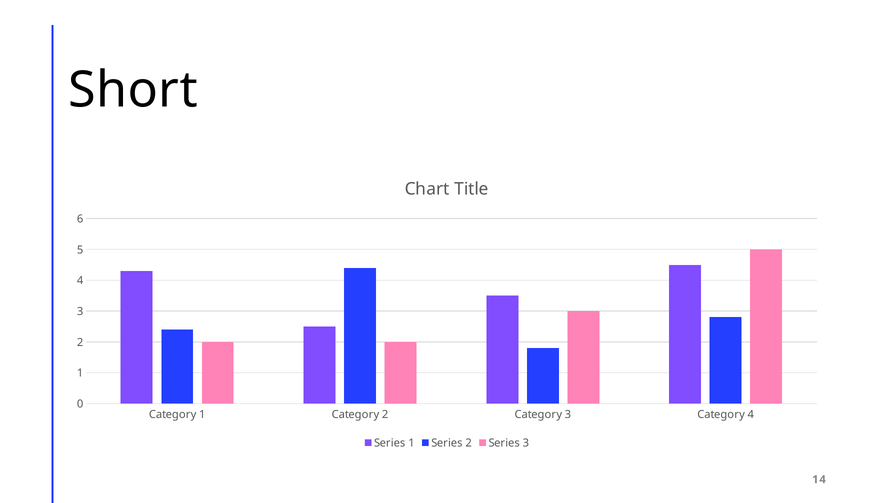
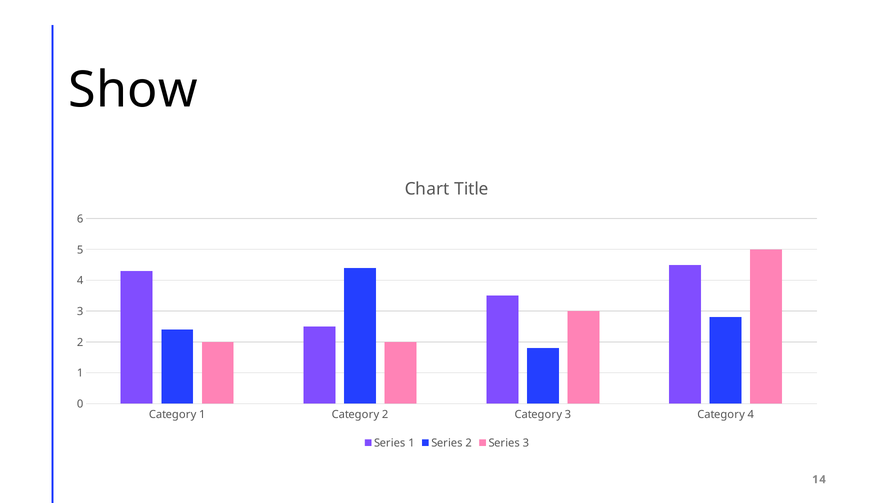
Short: Short -> Show
